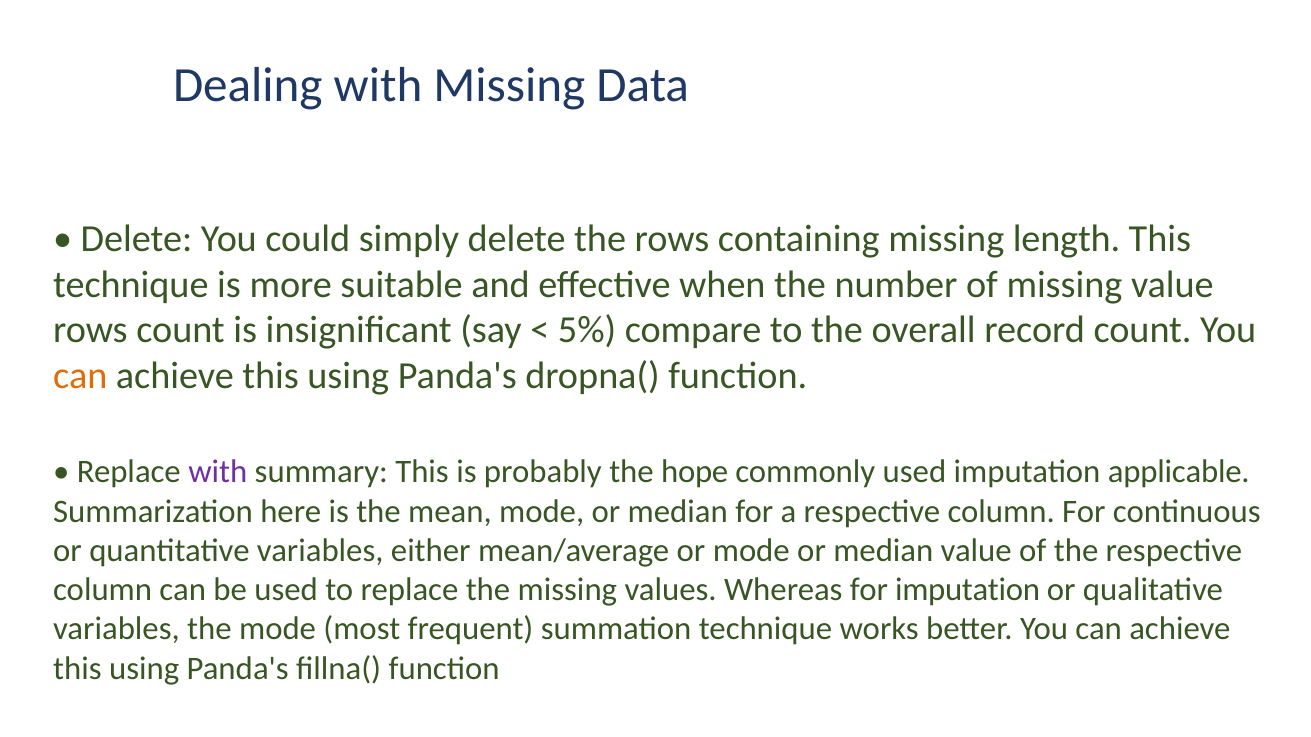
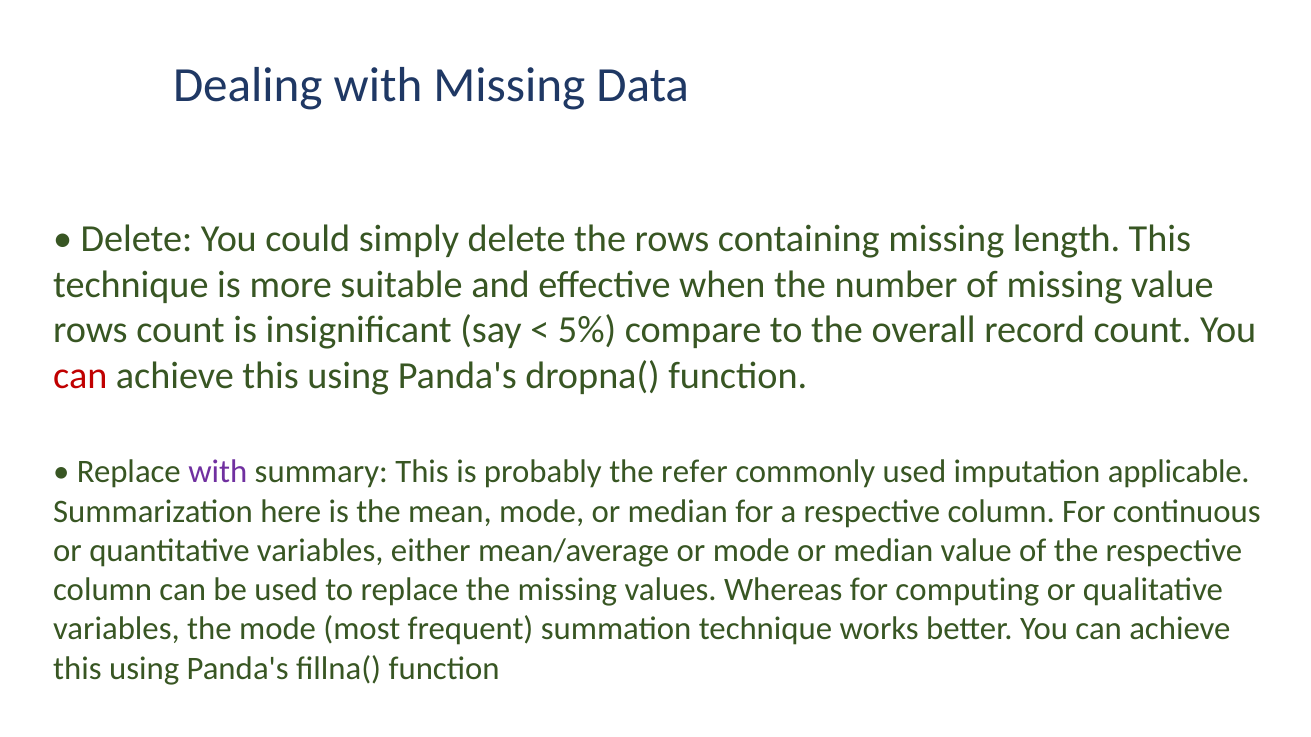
can at (80, 376) colour: orange -> red
hope: hope -> refer
for imputation: imputation -> computing
